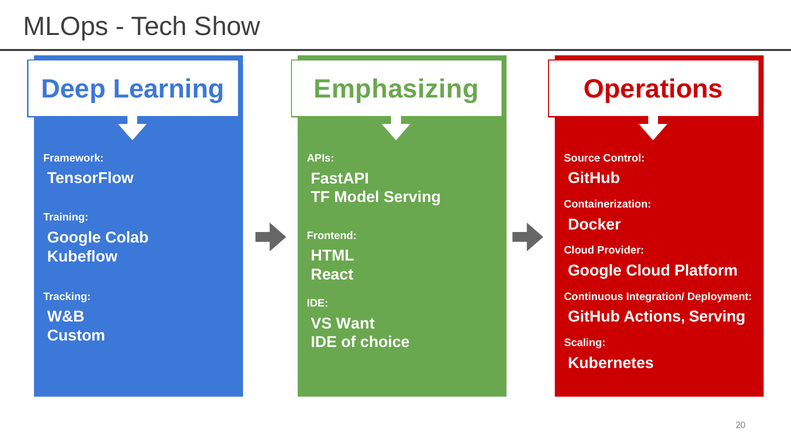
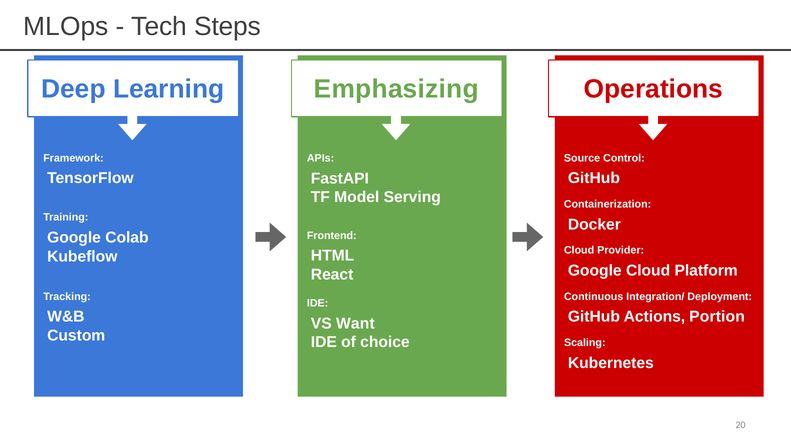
Show: Show -> Steps
Actions Serving: Serving -> Portion
